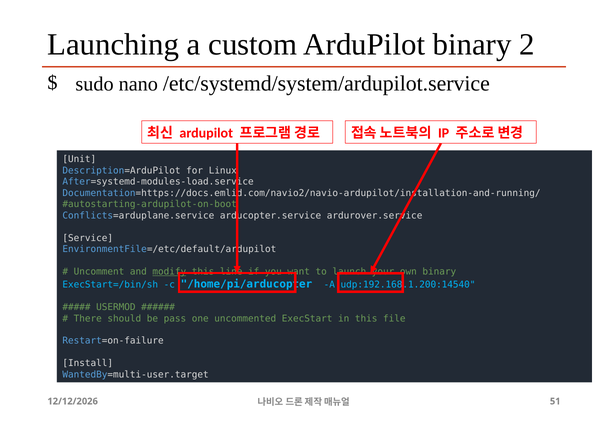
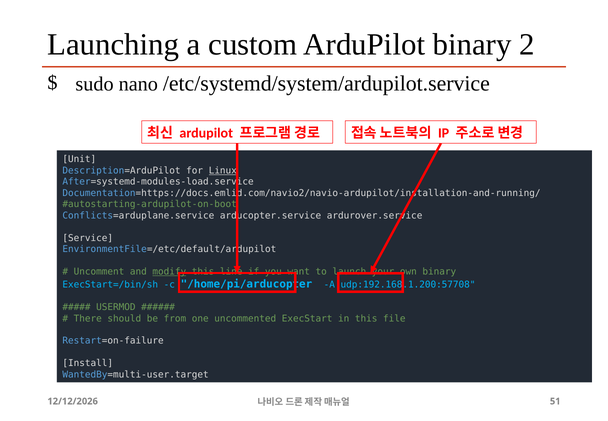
Linux underline: none -> present
udp:192.168.1.200:14540: udp:192.168.1.200:14540 -> udp:192.168.1.200:57708
pass: pass -> from
